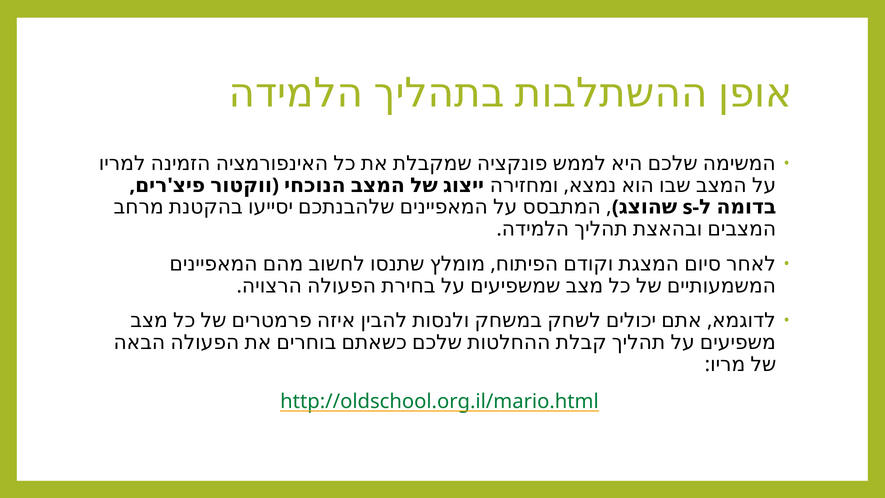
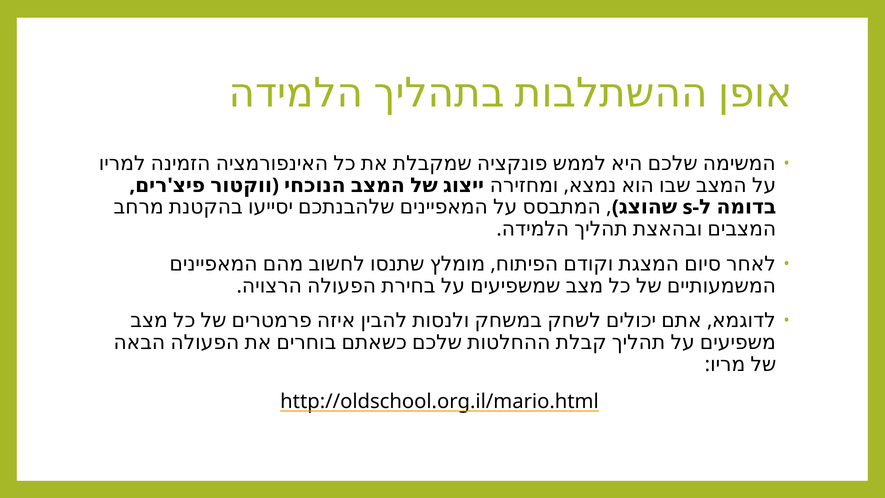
http://oldschool.org.il/mario.html colour: green -> black
